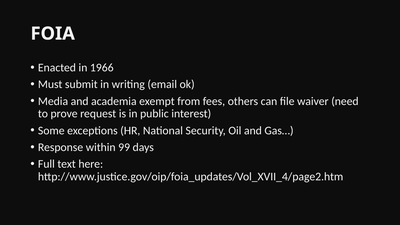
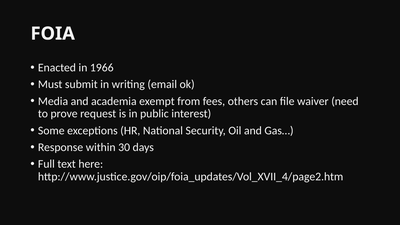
99: 99 -> 30
